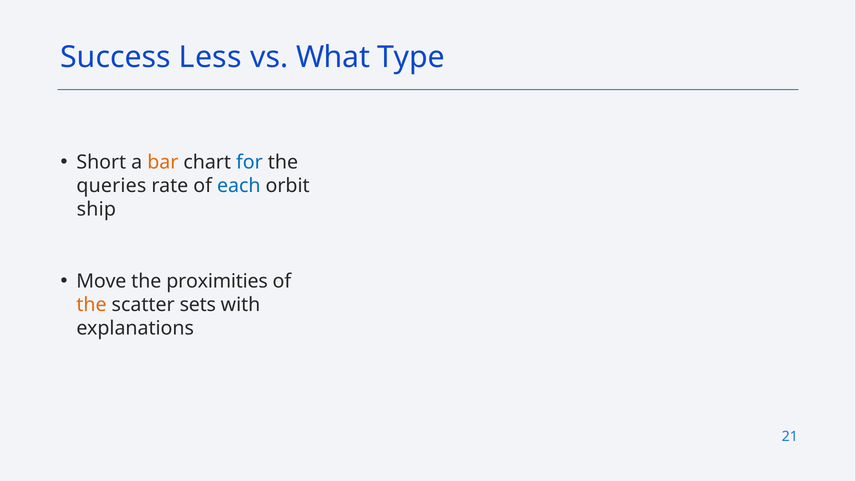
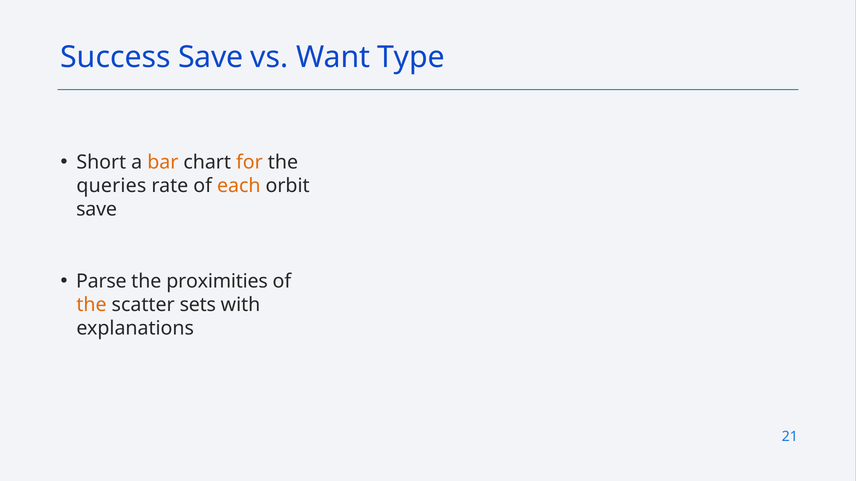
Success Less: Less -> Save
What: What -> Want
for colour: blue -> orange
each colour: blue -> orange
ship at (96, 209): ship -> save
Move: Move -> Parse
